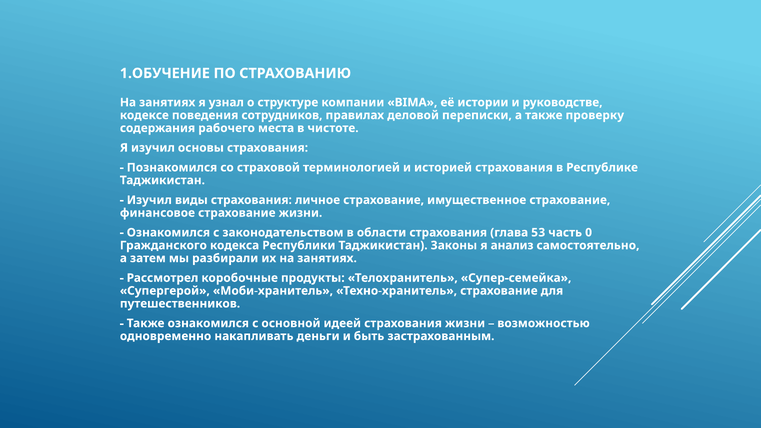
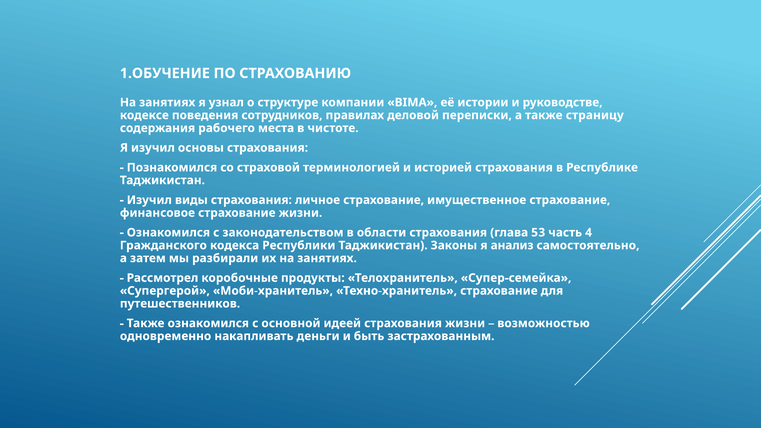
проверку: проверку -> страницу
0: 0 -> 4
